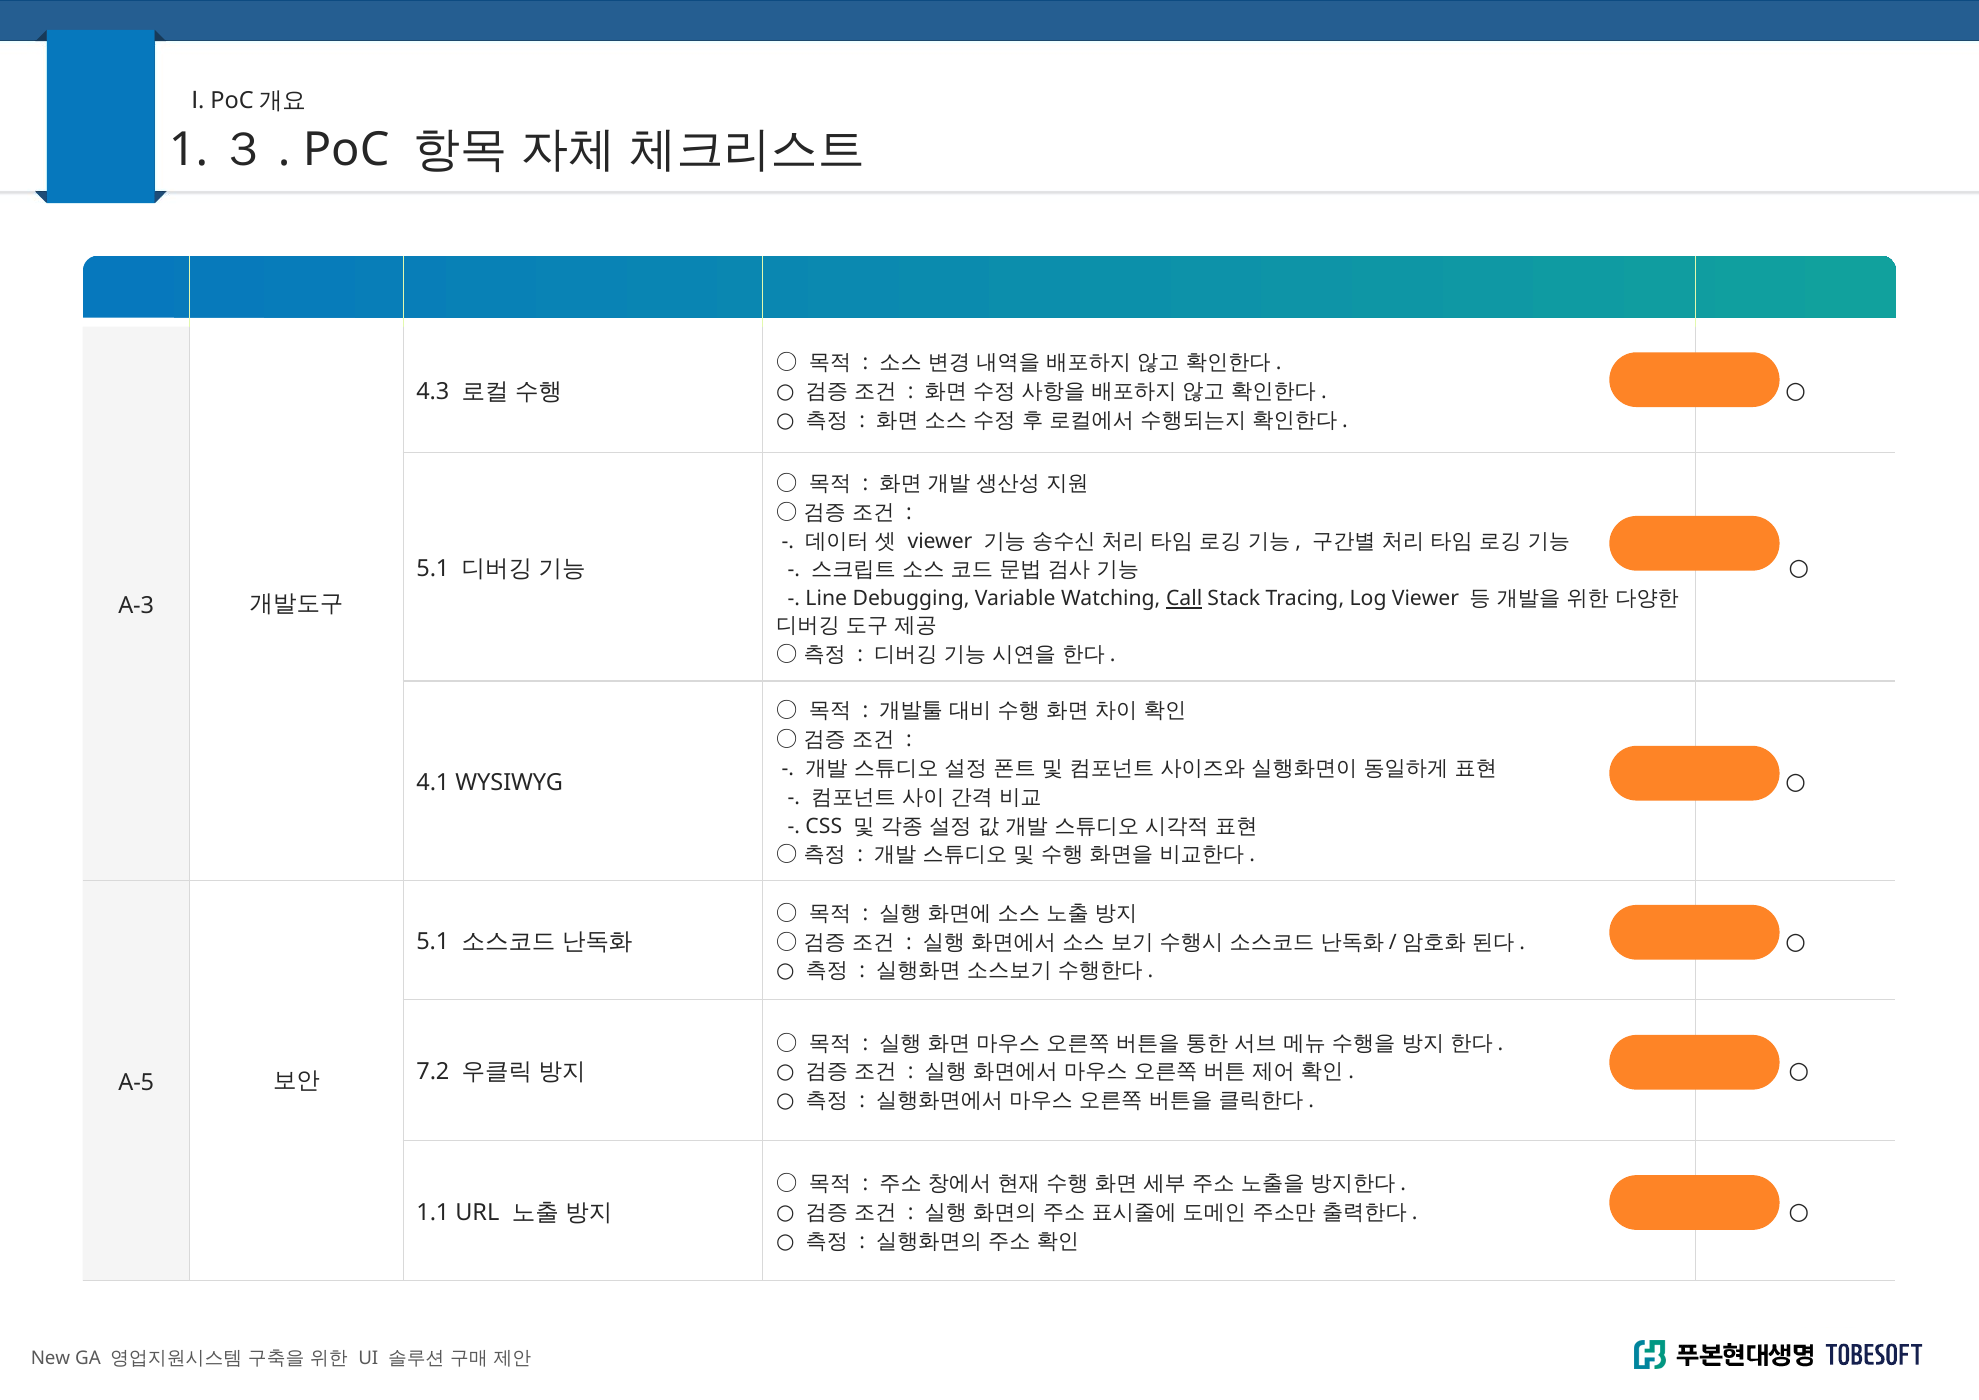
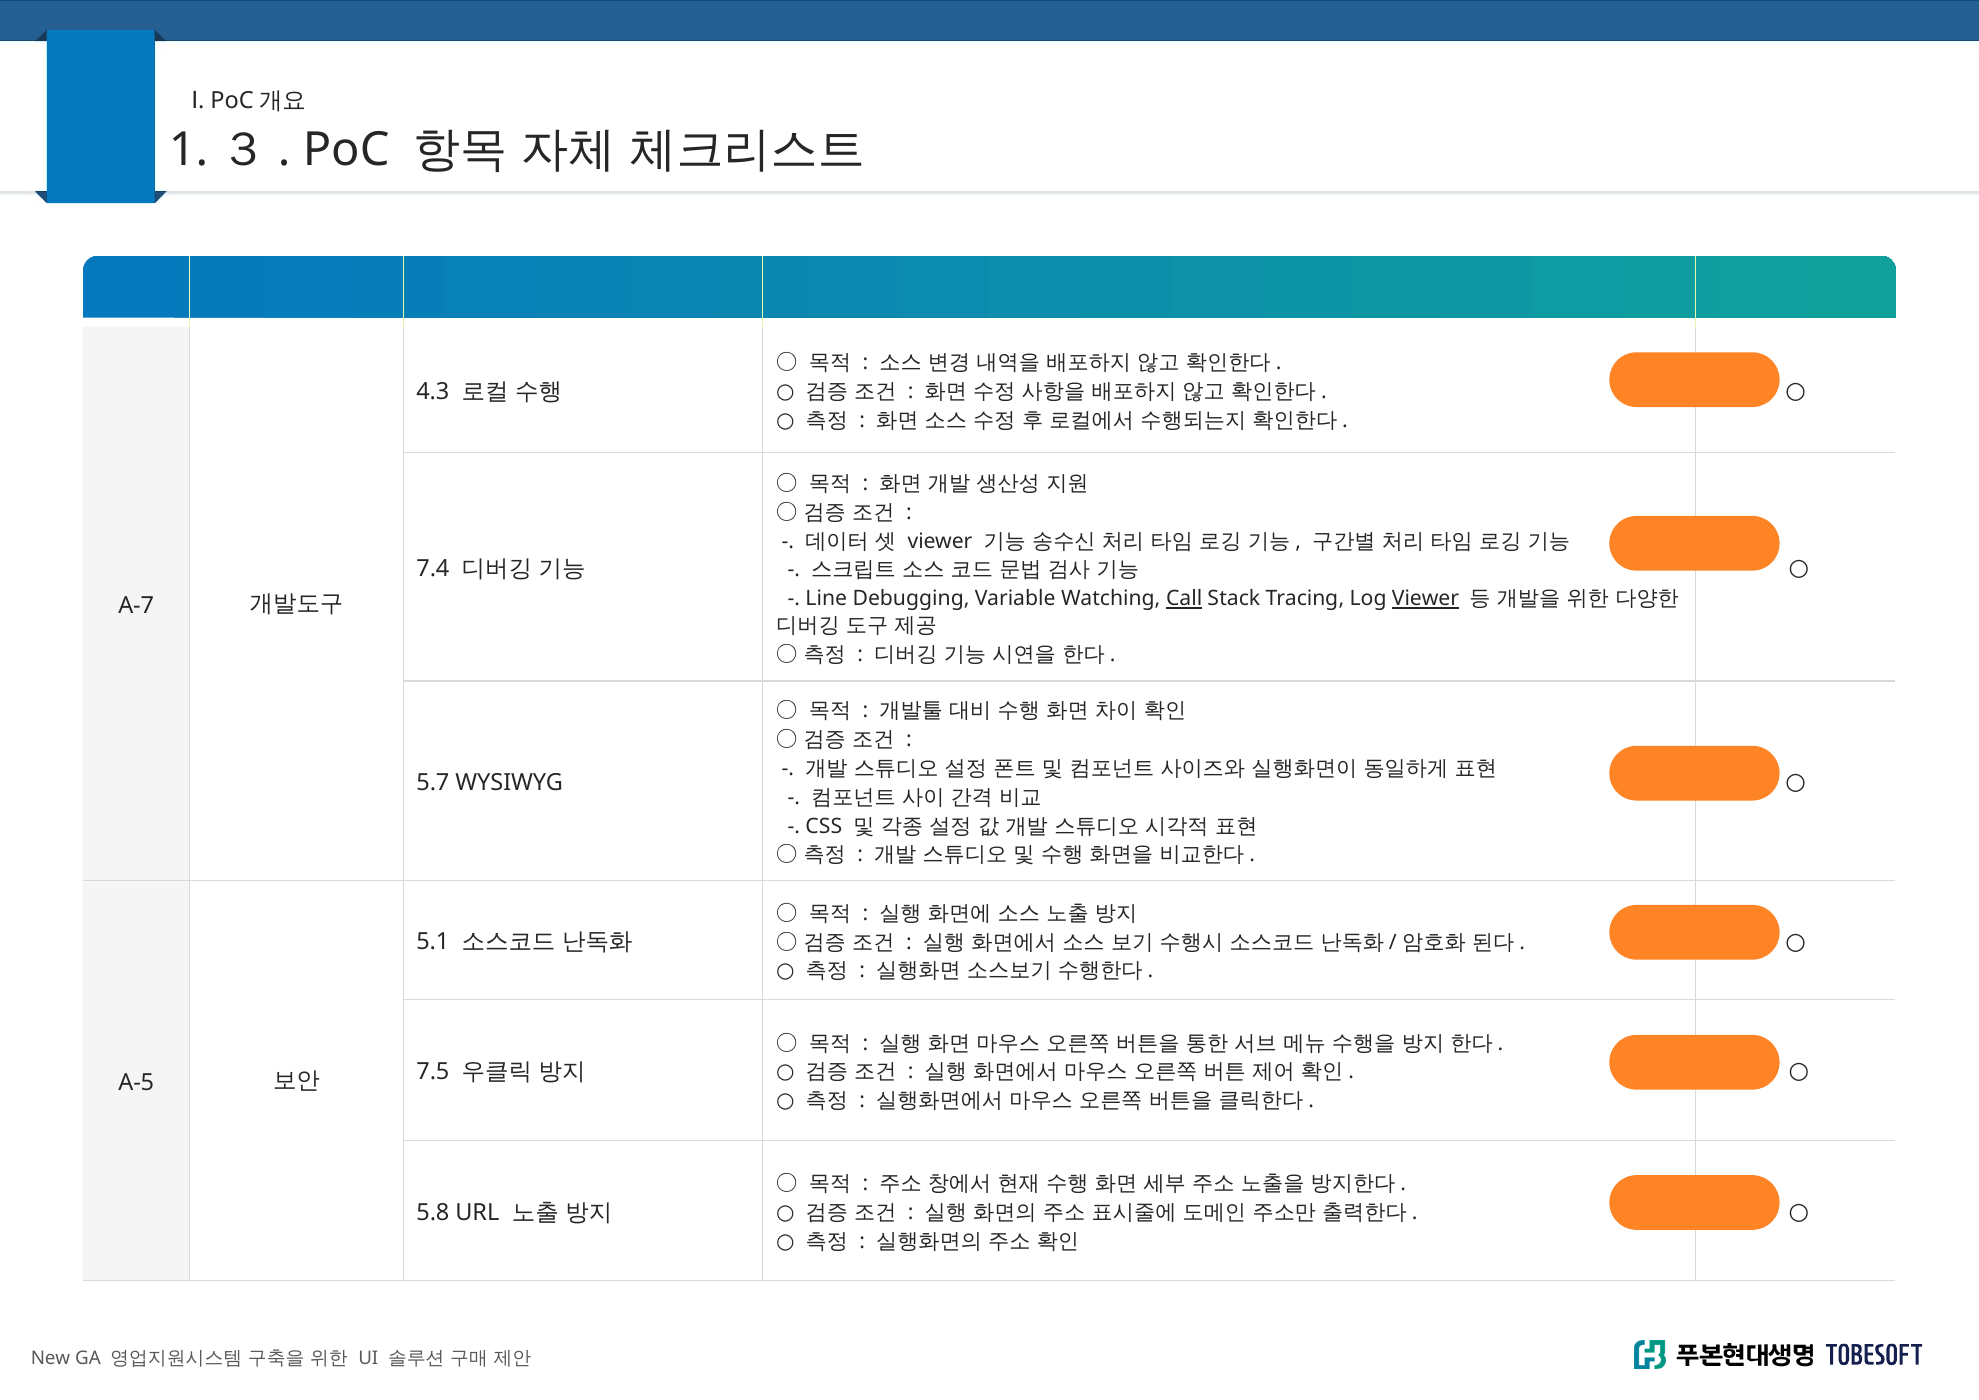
5.1 at (433, 569): 5.1 -> 7.4
Viewer at (1426, 598) underline: none -> present
A-3: A-3 -> A-7
4.1: 4.1 -> 5.7
7.2: 7.2 -> 7.5
1.1: 1.1 -> 5.8
